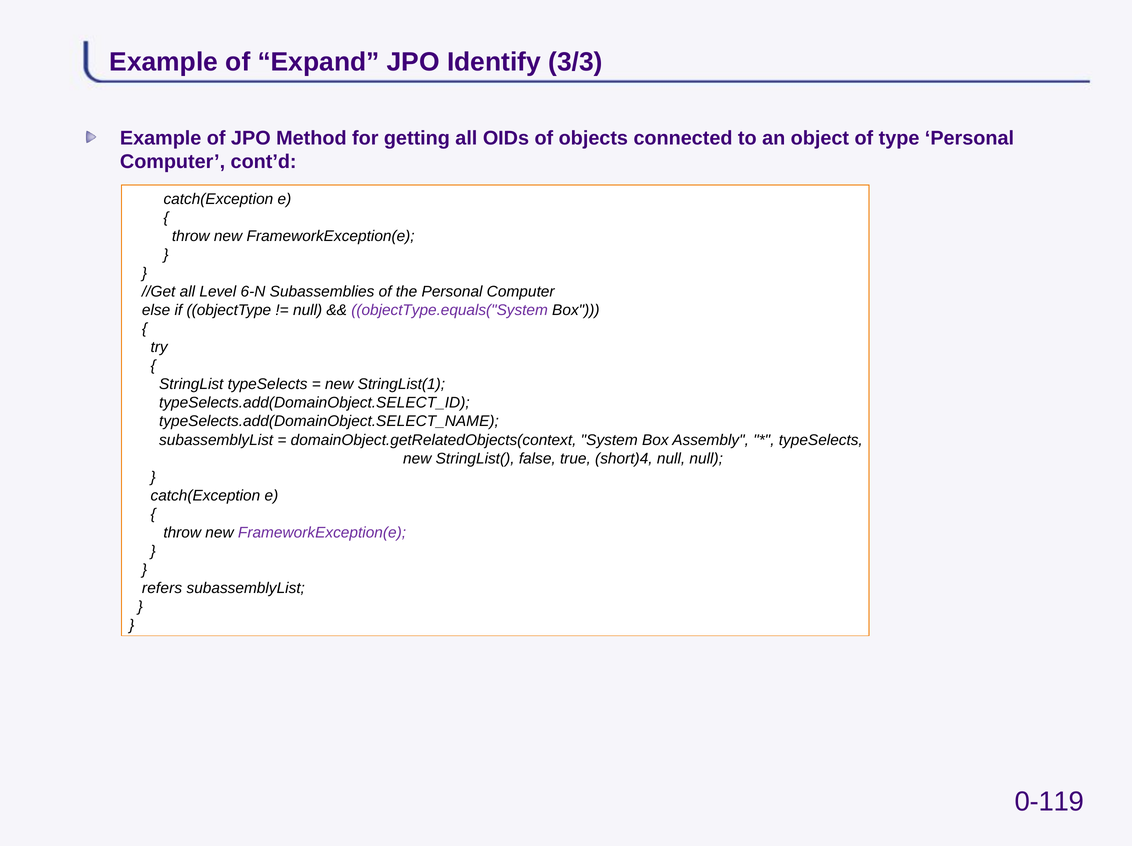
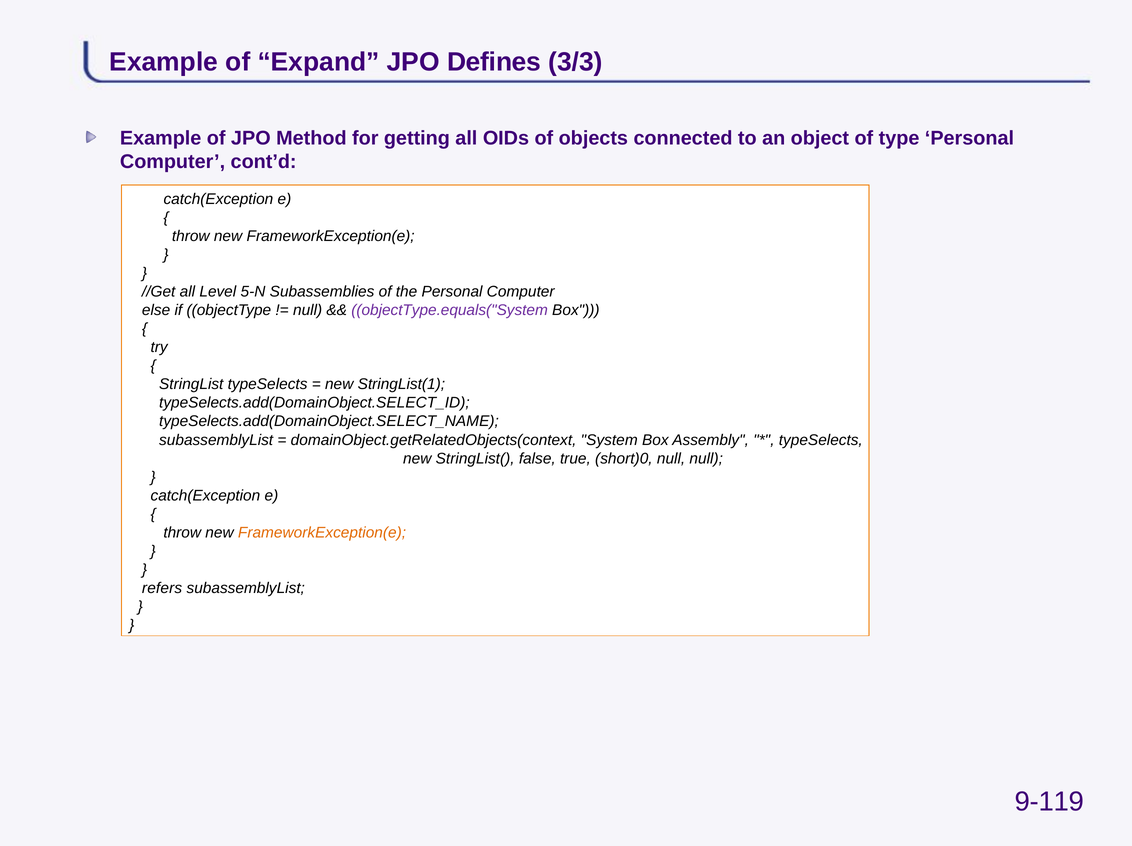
Identify: Identify -> Defines
6-N: 6-N -> 5-N
short)4: short)4 -> short)0
FrameworkException(e at (322, 532) colour: purple -> orange
0-119: 0-119 -> 9-119
